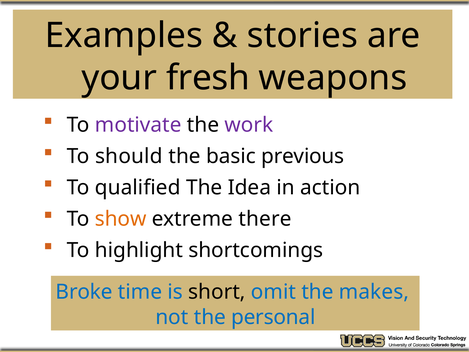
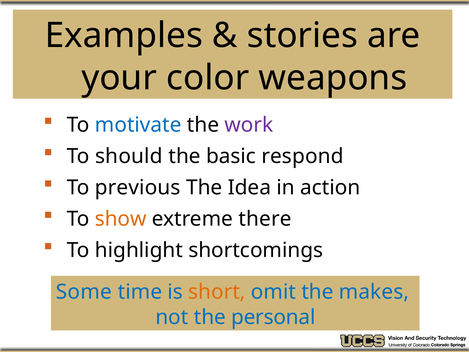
fresh: fresh -> color
motivate colour: purple -> blue
previous: previous -> respond
qualified: qualified -> previous
Broke: Broke -> Some
short colour: black -> orange
